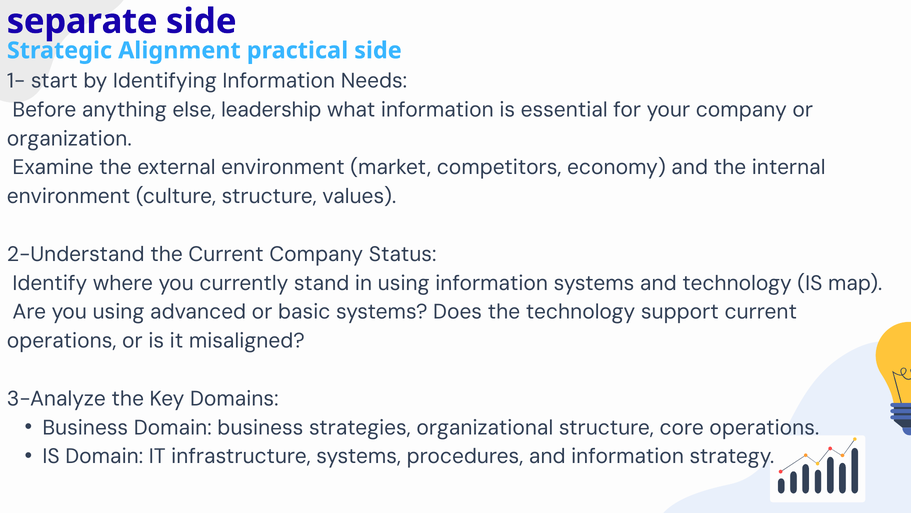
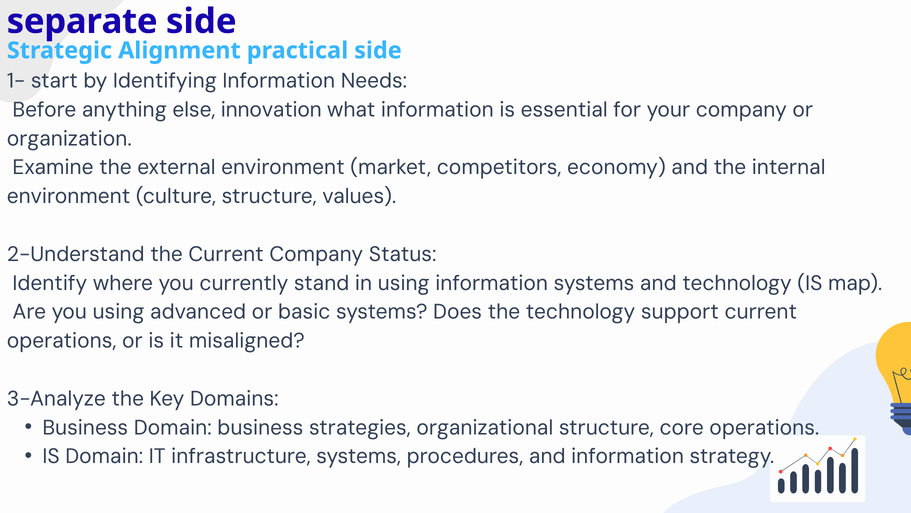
leadership: leadership -> innovation
